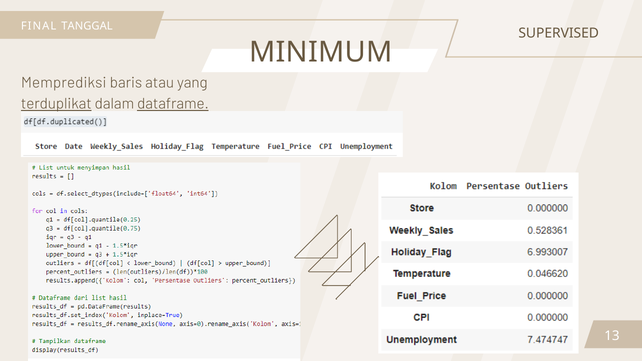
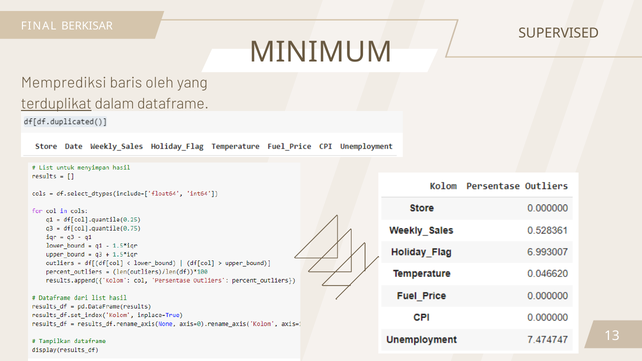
TANGGAL: TANGGAL -> BERKISAR
atau: atau -> oleh
dataframe underline: present -> none
